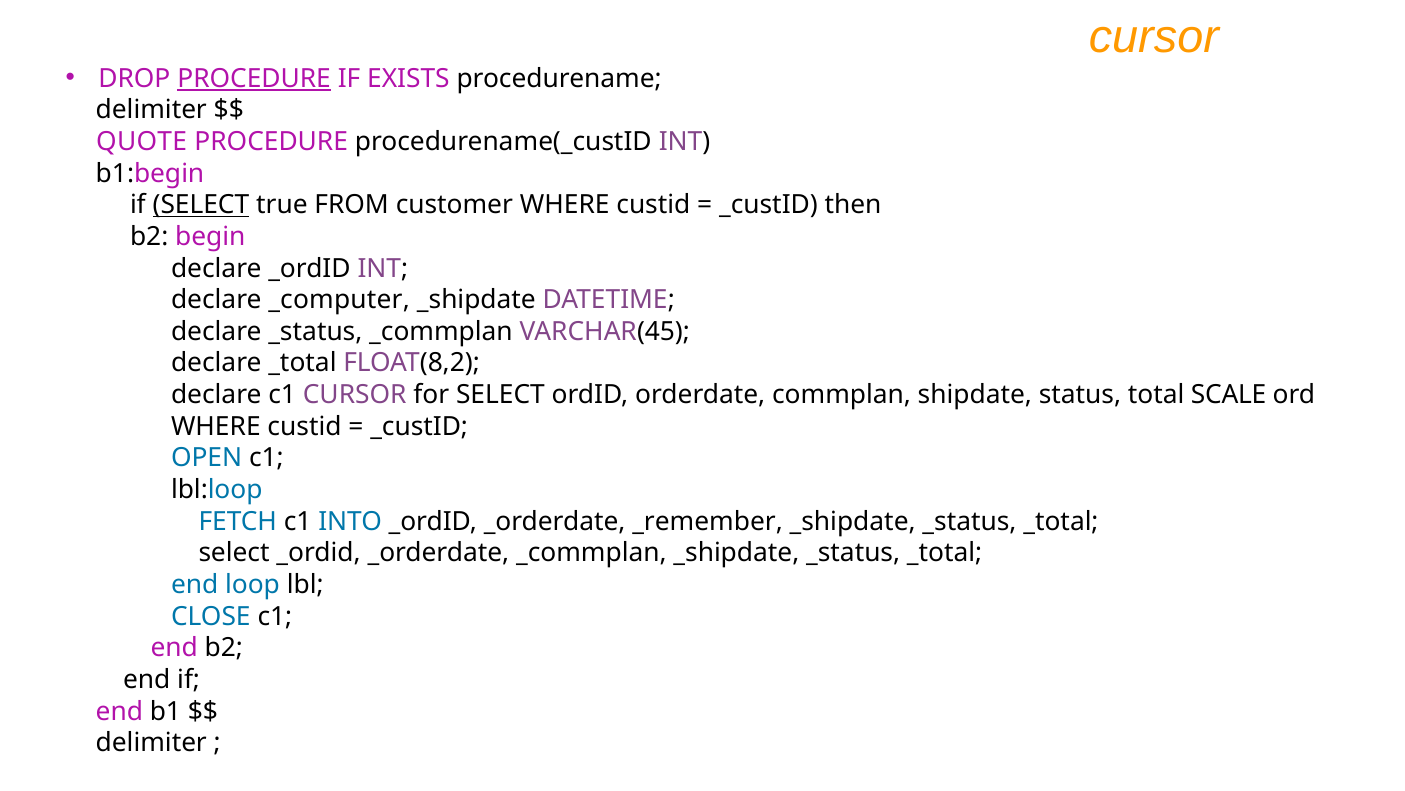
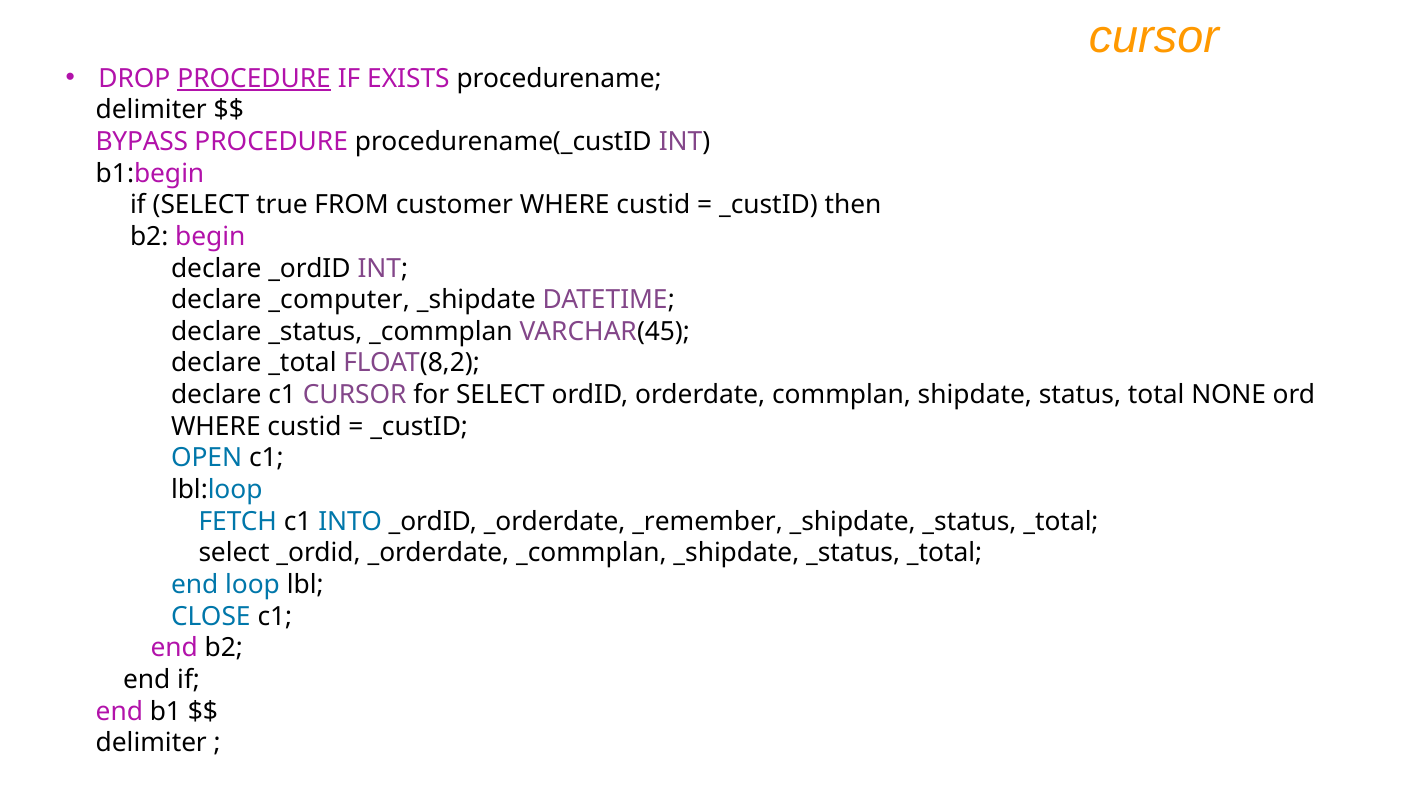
QUOTE: QUOTE -> BYPASS
SELECT at (201, 205) underline: present -> none
SCALE: SCALE -> NONE
